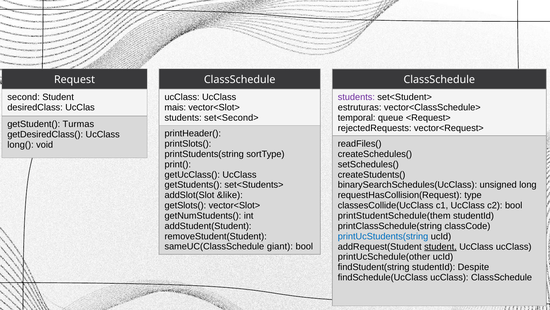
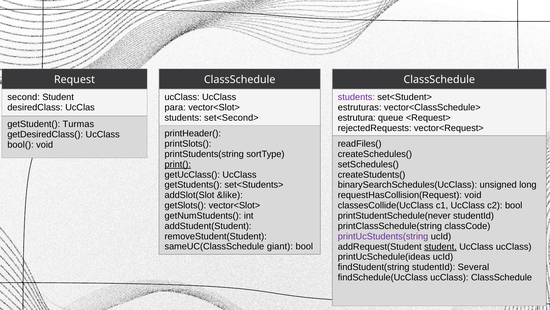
mais: mais -> para
temporal: temporal -> estrutura
long(: long( -> bool(
print( underline: none -> present
requestHasCollision(Request type: type -> void
printStudentSchedule(them: printStudentSchedule(them -> printStudentSchedule(never
printUcStudents(string colour: blue -> purple
printUcSchedule(other: printUcSchedule(other -> printUcSchedule(ideas
Despite: Despite -> Several
